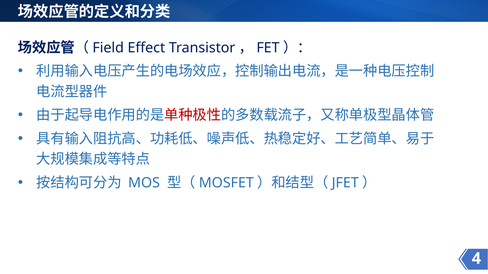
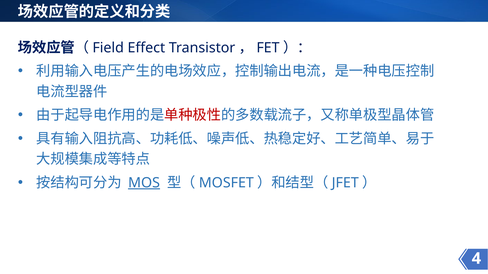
MOS underline: none -> present
